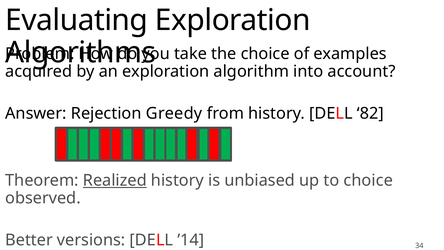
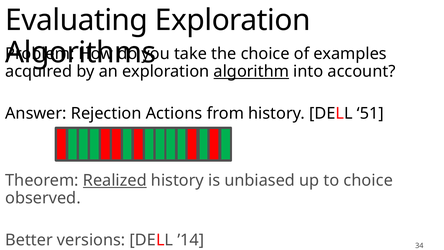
algorithm underline: none -> present
Greedy: Greedy -> Actions
82: 82 -> 51
